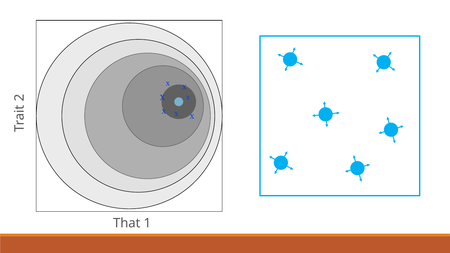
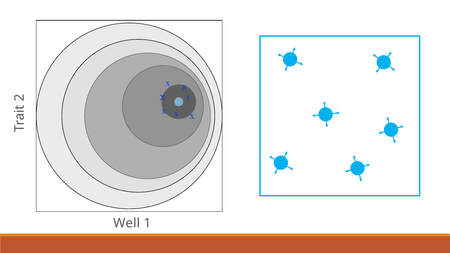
That: That -> Well
